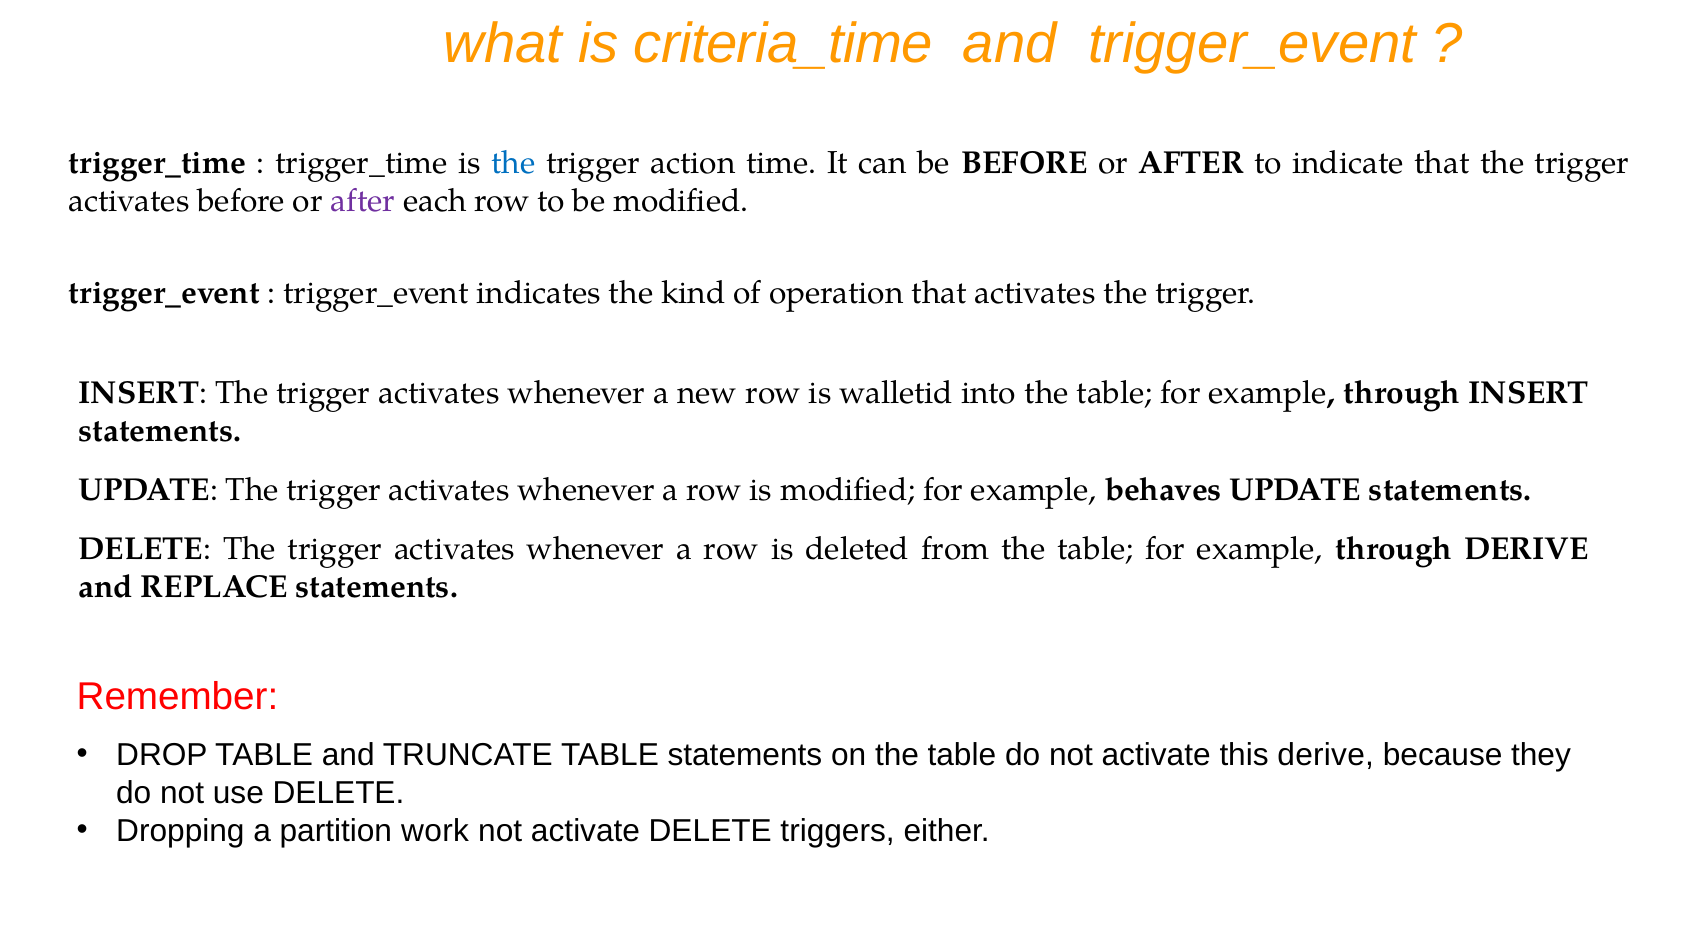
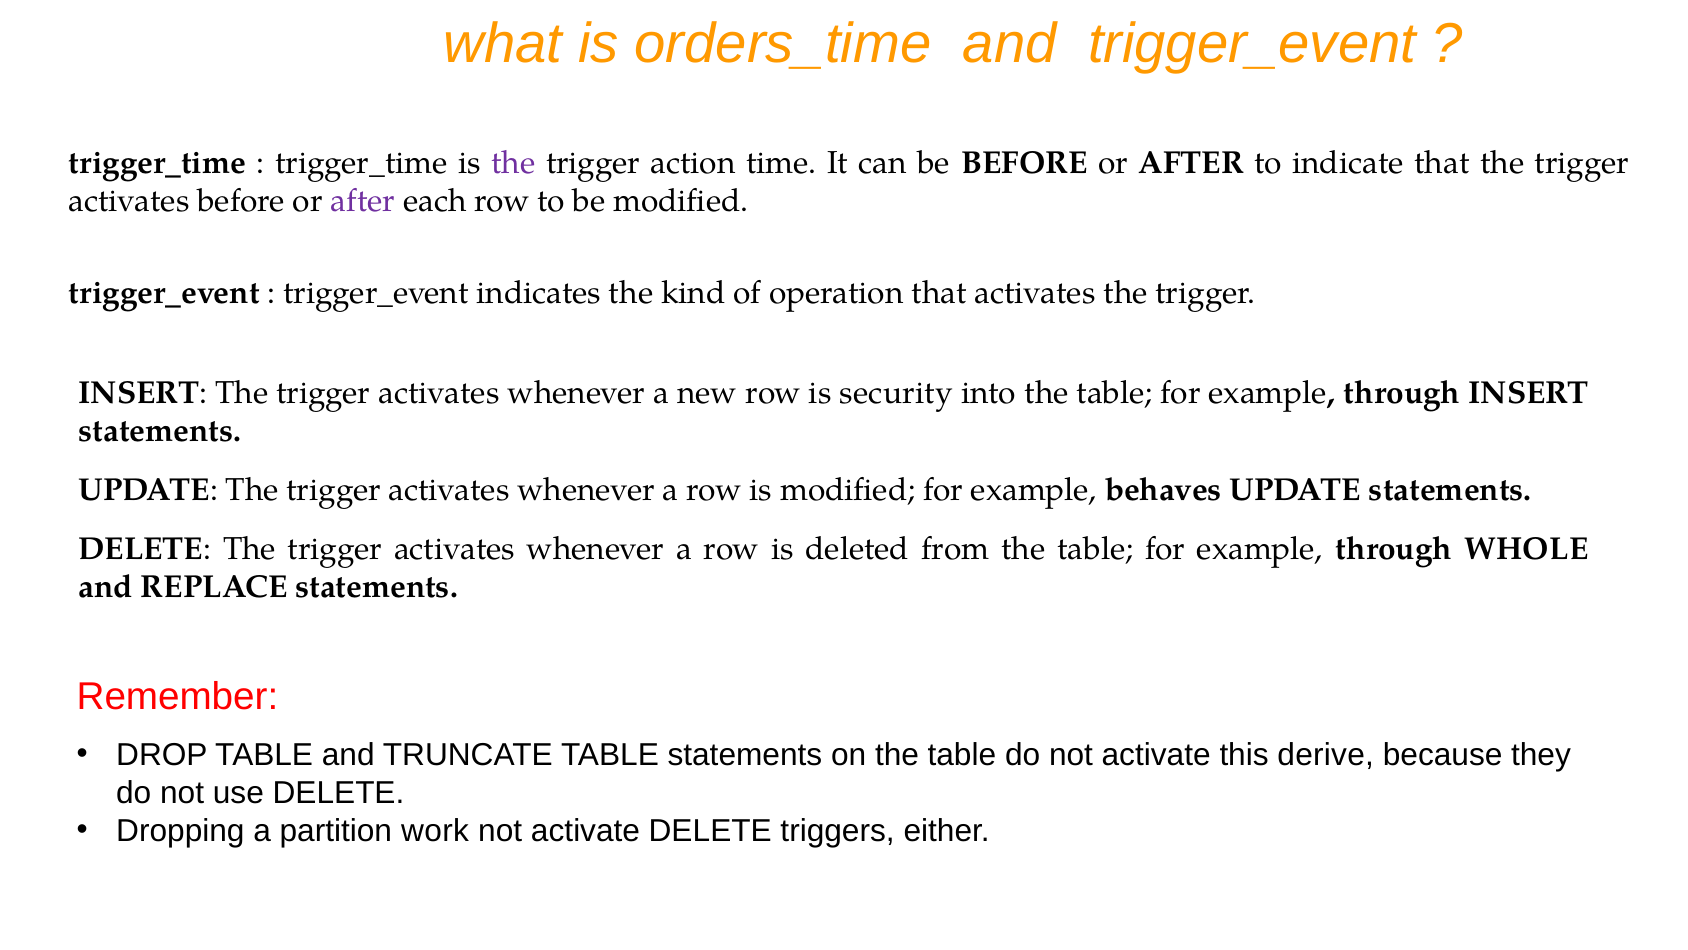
criteria_time: criteria_time -> orders_time
the at (513, 163) colour: blue -> purple
walletid: walletid -> security
through DERIVE: DERIVE -> WHOLE
